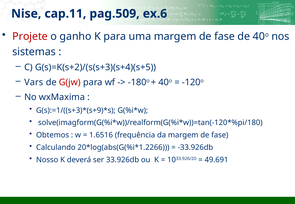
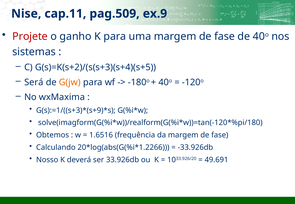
ex.6: ex.6 -> ex.9
Vars: Vars -> Será
G(jw colour: red -> orange
